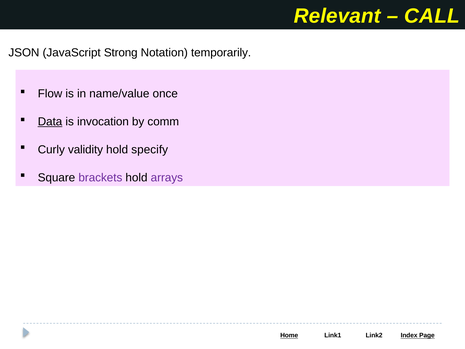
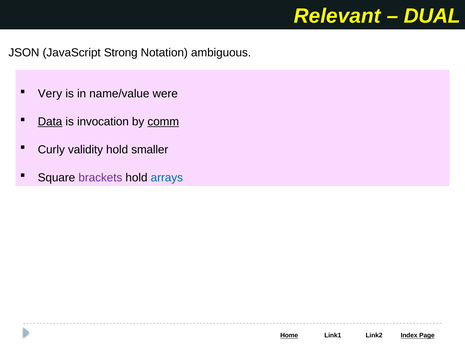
CALL: CALL -> DUAL
temporarily: temporarily -> ambiguous
Flow: Flow -> Very
once: once -> were
comm underline: none -> present
specify: specify -> smaller
arrays colour: purple -> blue
